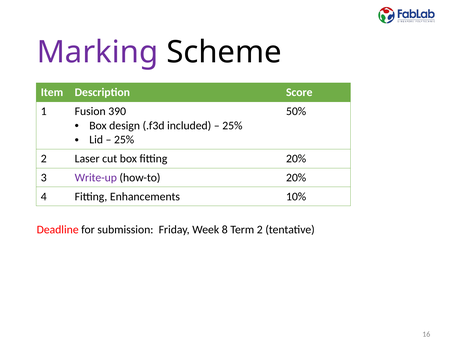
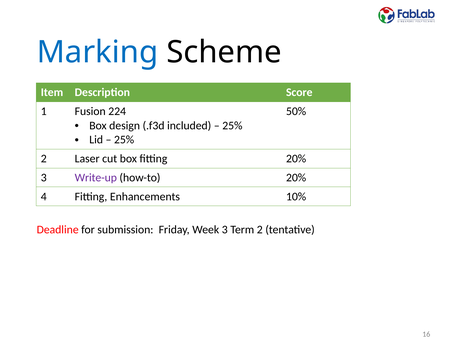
Marking colour: purple -> blue
390: 390 -> 224
Week 8: 8 -> 3
